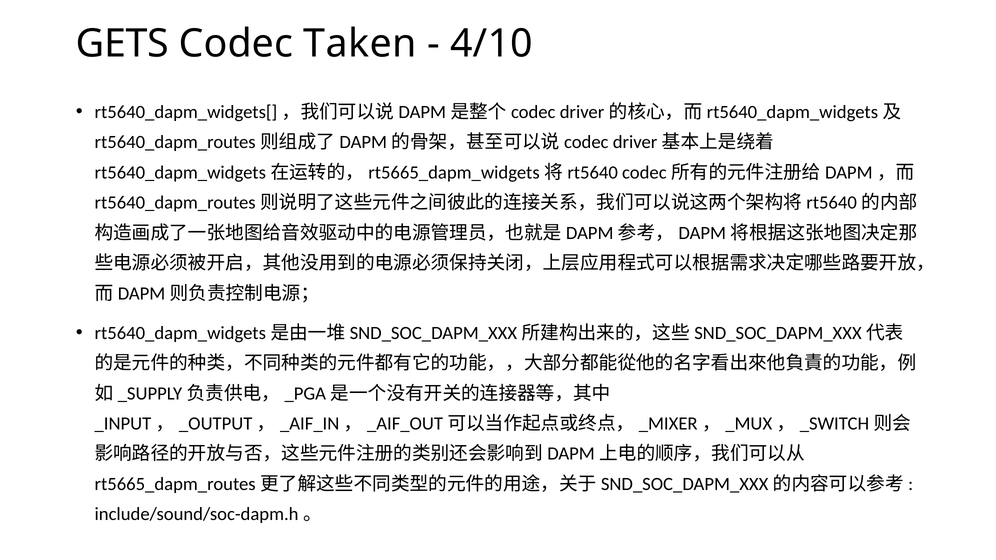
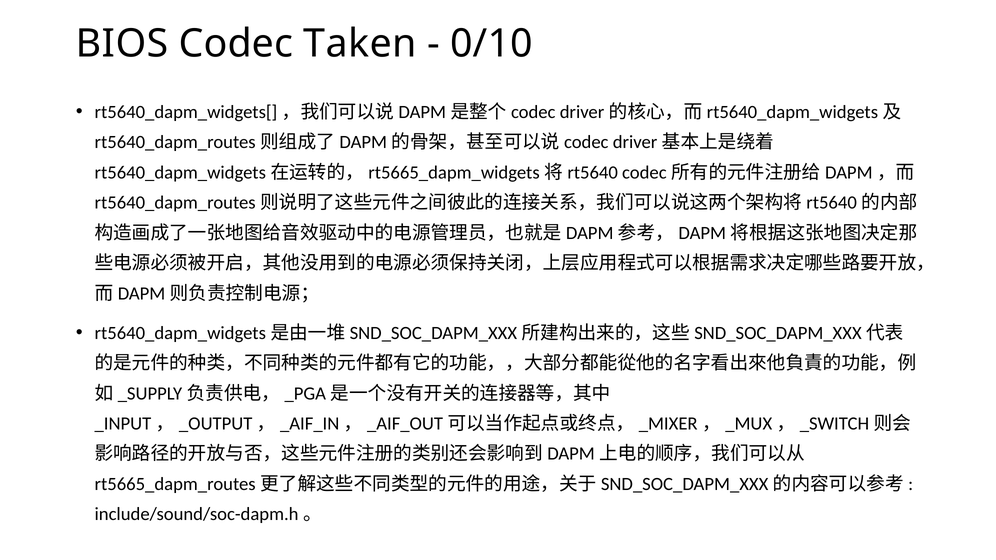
GETS: GETS -> BIOS
4/10: 4/10 -> 0/10
